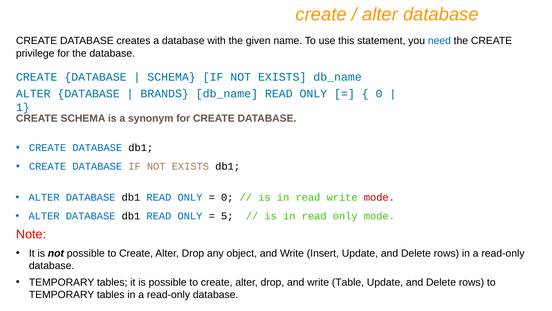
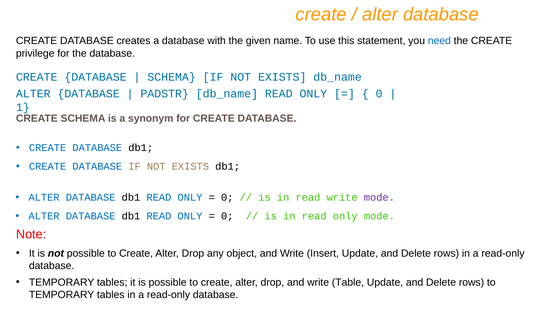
BRANDS: BRANDS -> PADSTR
mode at (379, 197) colour: red -> purple
5 at (227, 216): 5 -> 0
